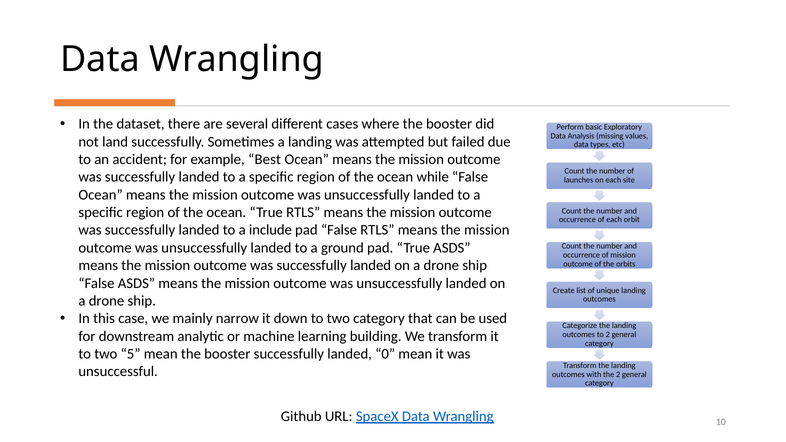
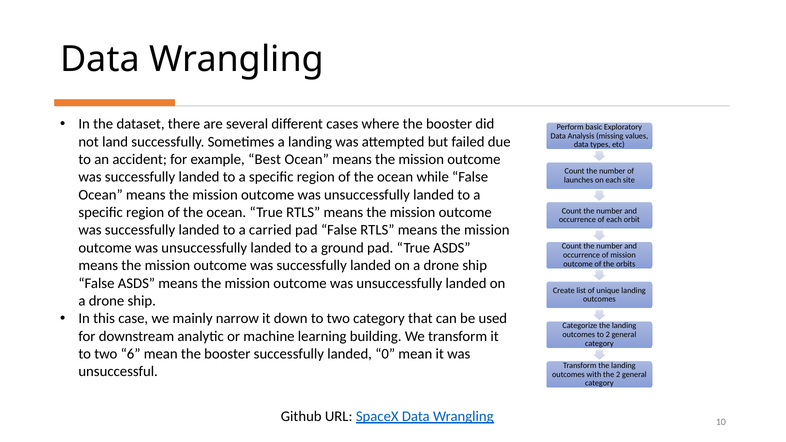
include: include -> carried
5: 5 -> 6
